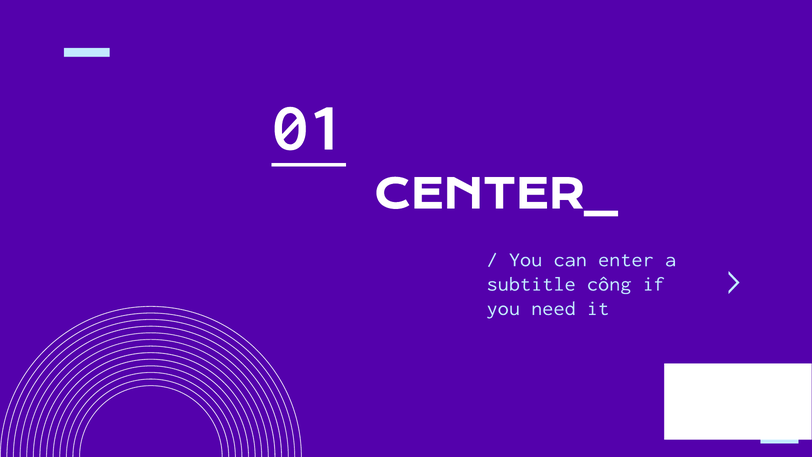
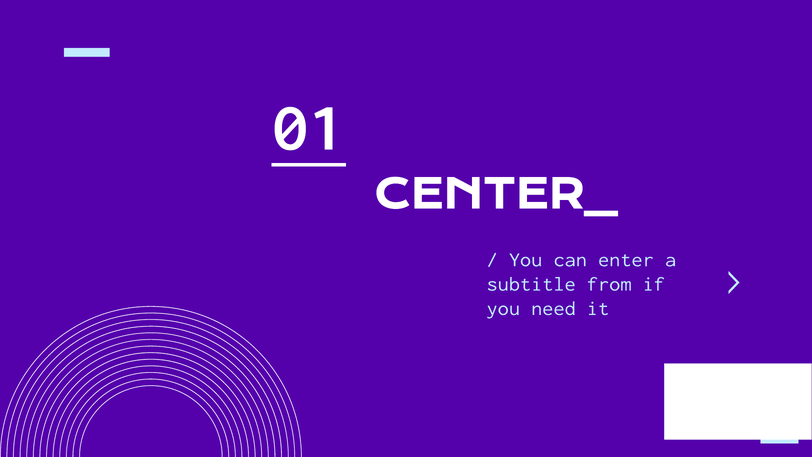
công: công -> from
